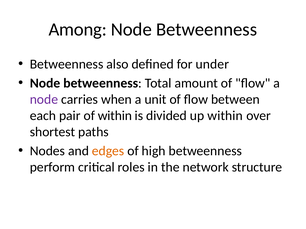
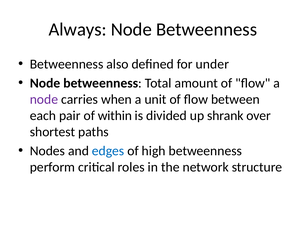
Among: Among -> Always
up within: within -> shrank
edges colour: orange -> blue
